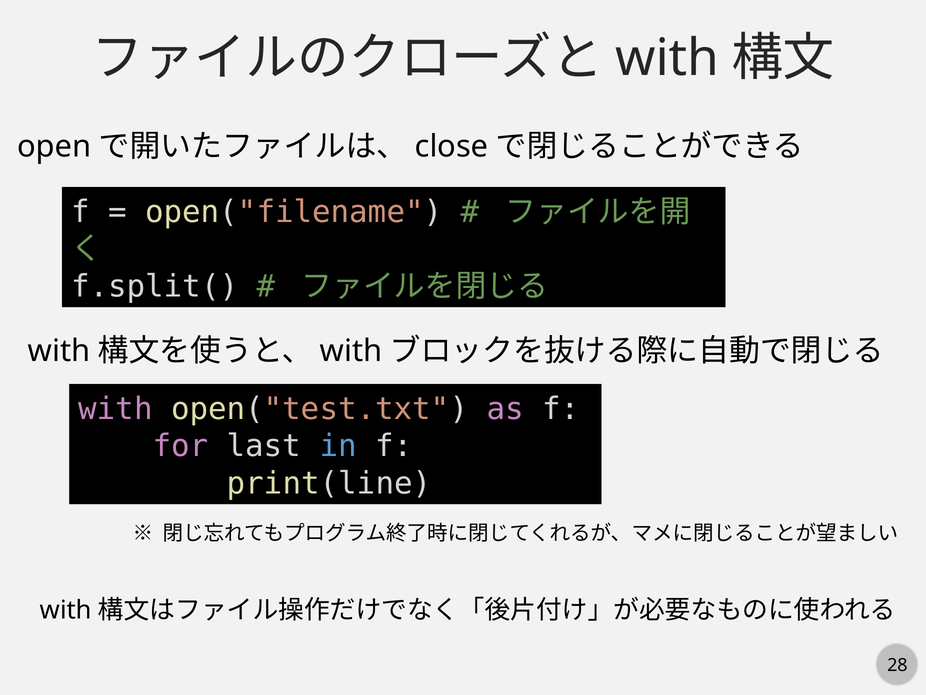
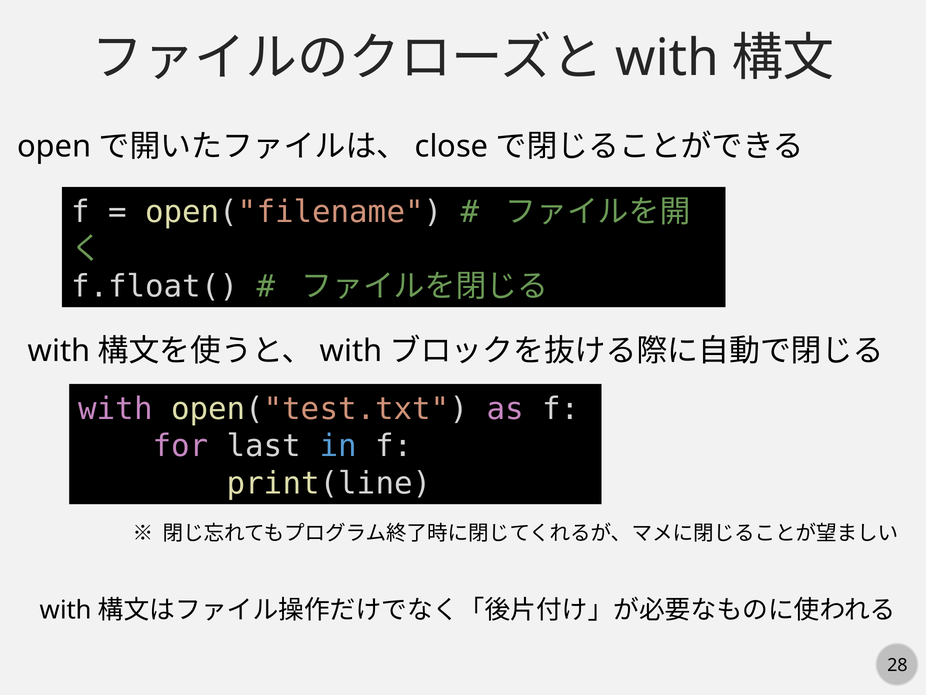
f.split(: f.split( -> f.float(
